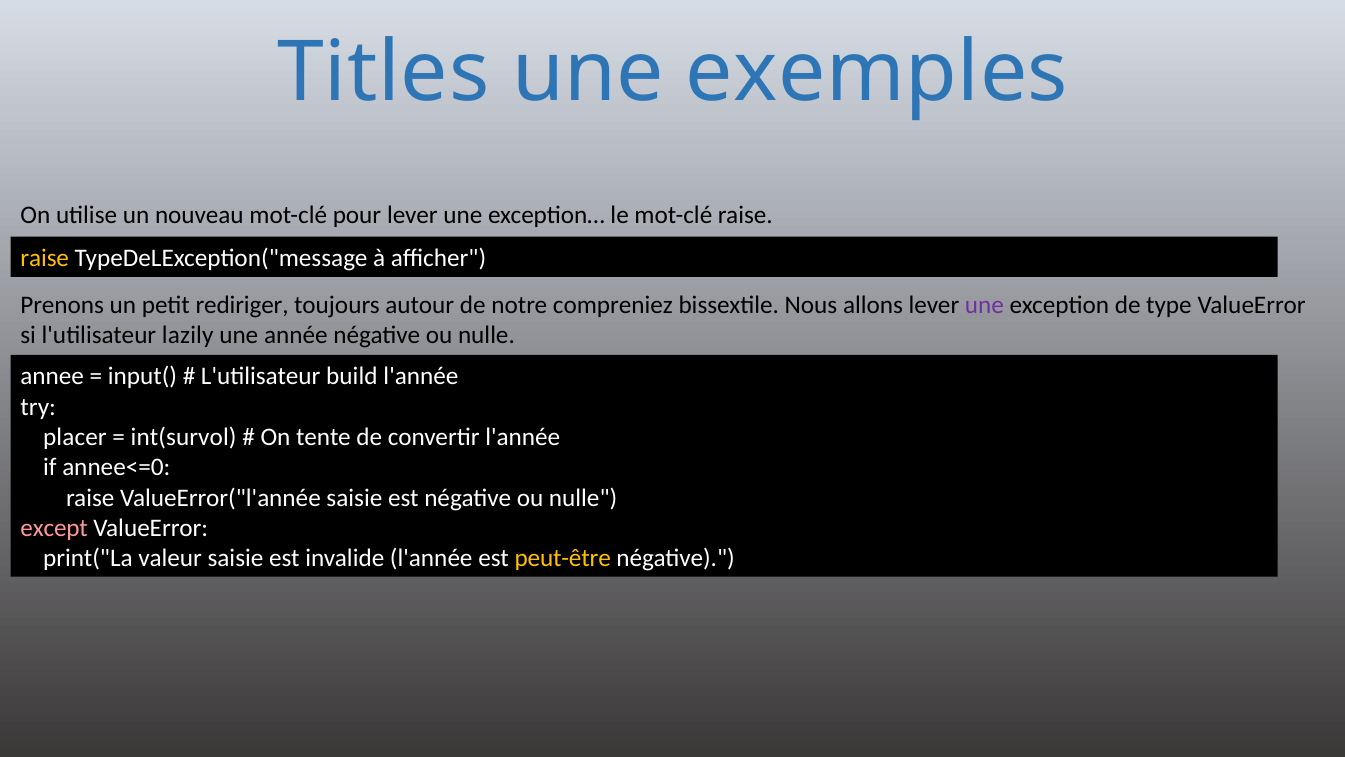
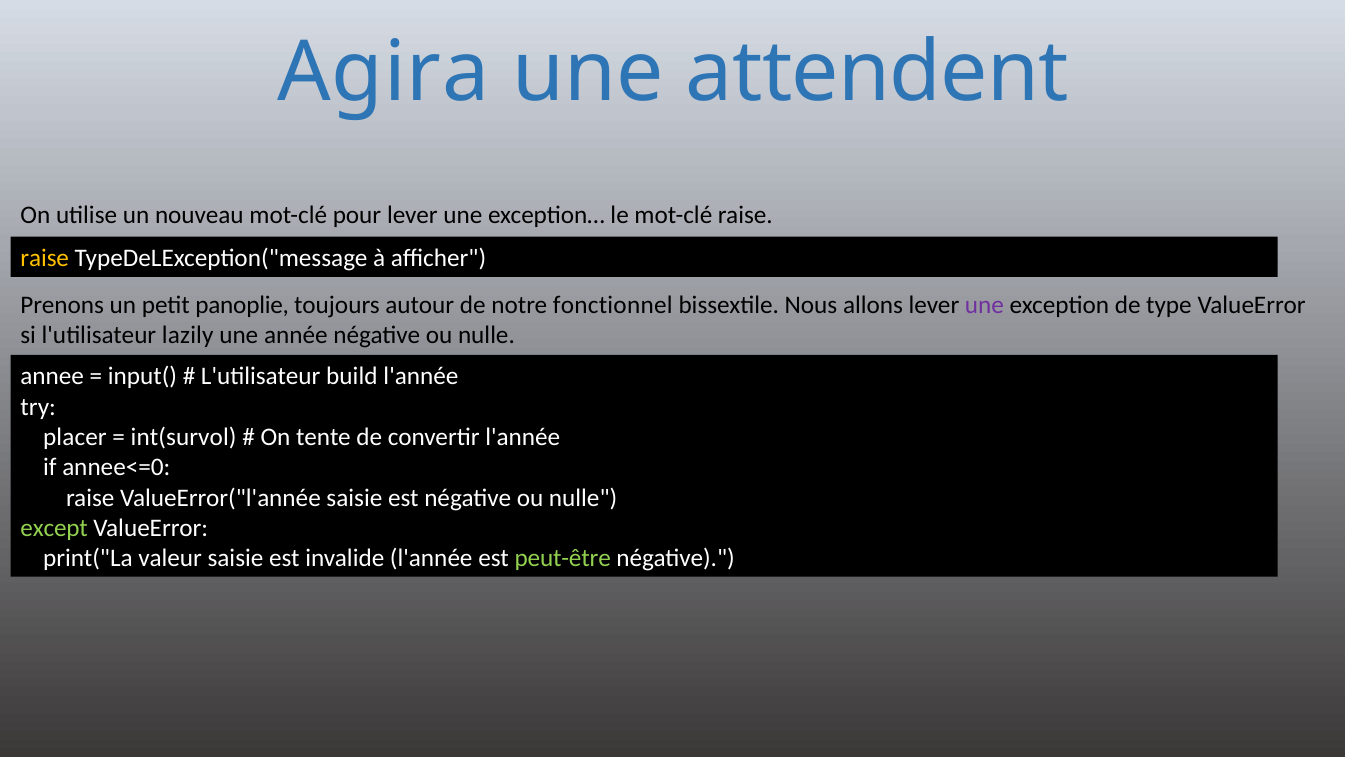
Titles: Titles -> Agira
exemples: exemples -> attendent
rediriger: rediriger -> panoplie
compreniez: compreniez -> fonctionnel
except colour: pink -> light green
peut-être colour: yellow -> light green
